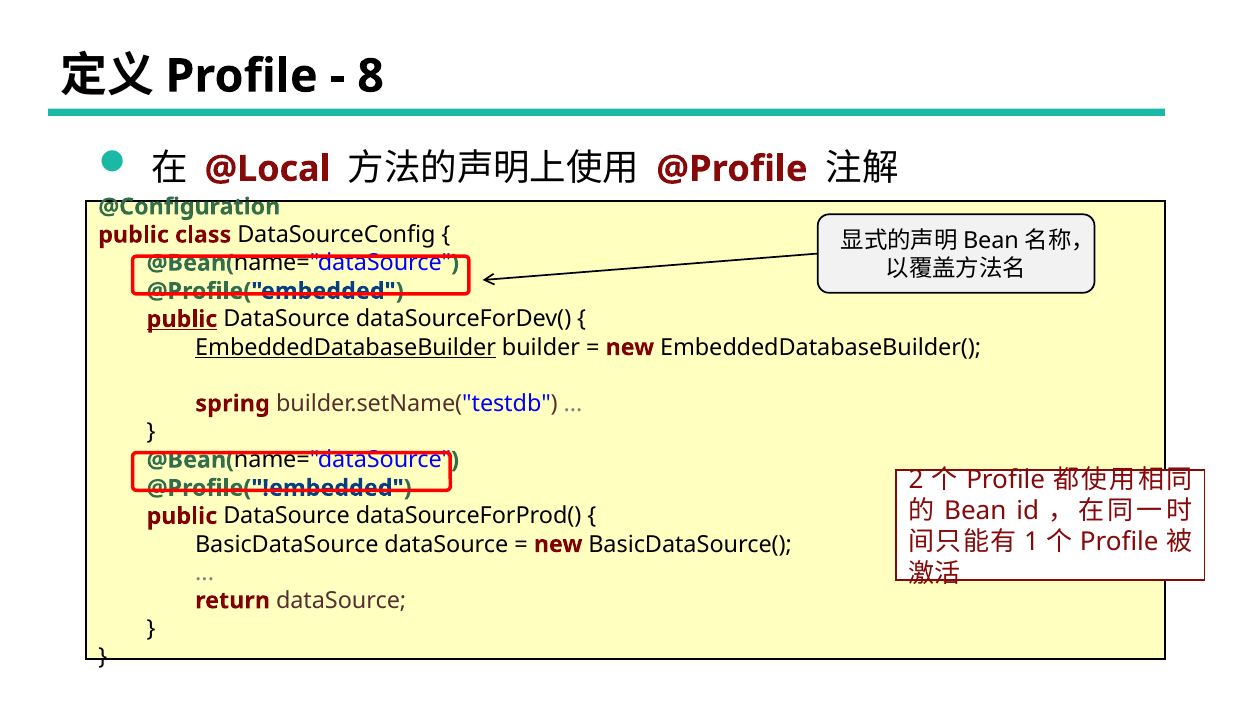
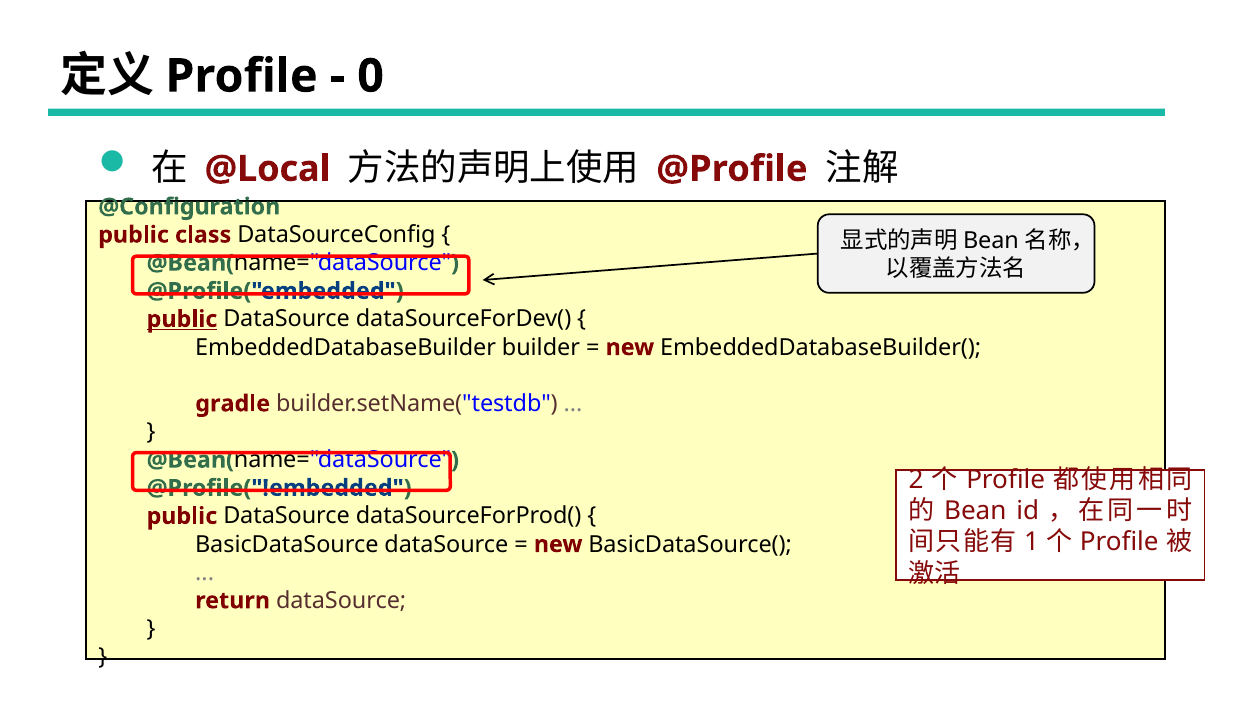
8: 8 -> 0
EmbeddedDatabaseBuilder underline: present -> none
spring: spring -> gradle
